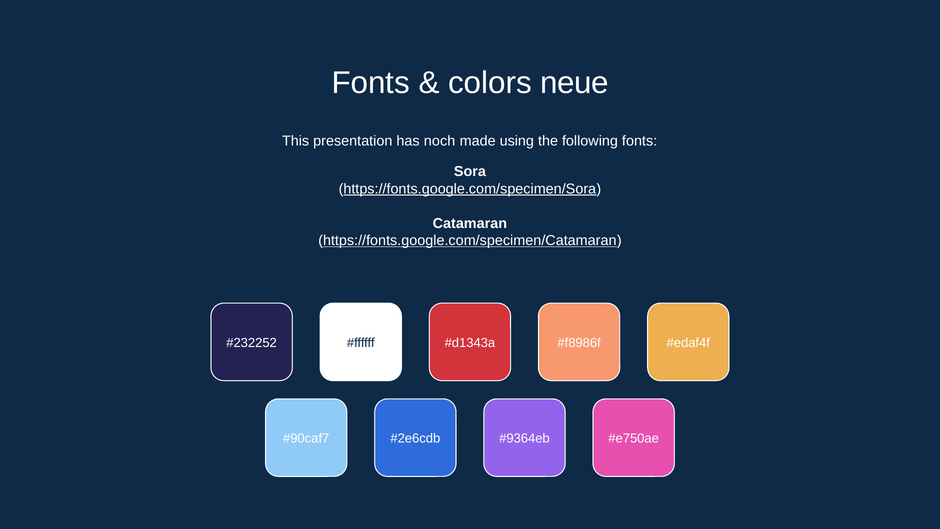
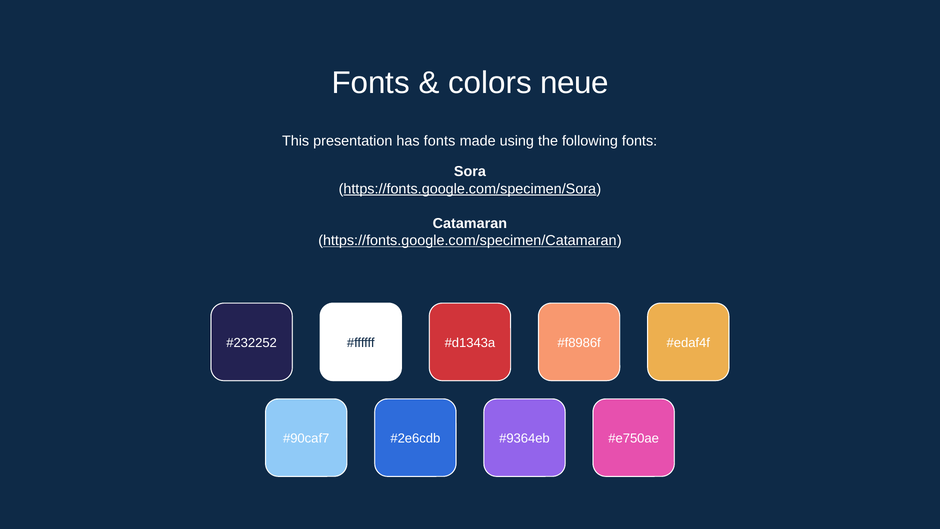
has noch: noch -> fonts
